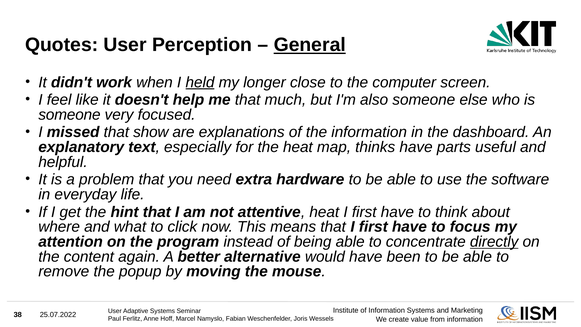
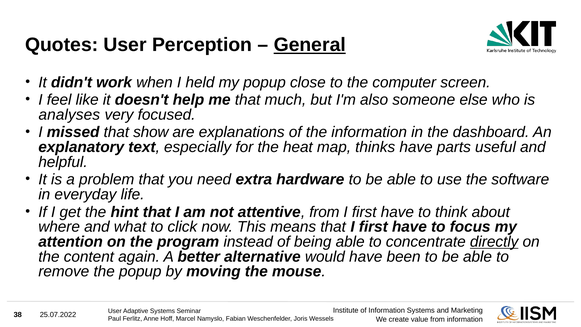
held underline: present -> none
my longer: longer -> popup
someone at (69, 115): someone -> analyses
attentive heat: heat -> from
